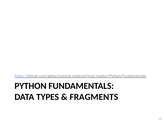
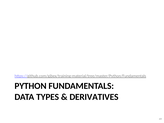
FRAGMENTS: FRAGMENTS -> DERIVATIVES
